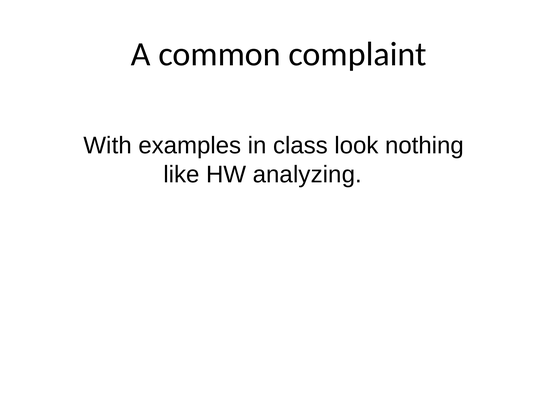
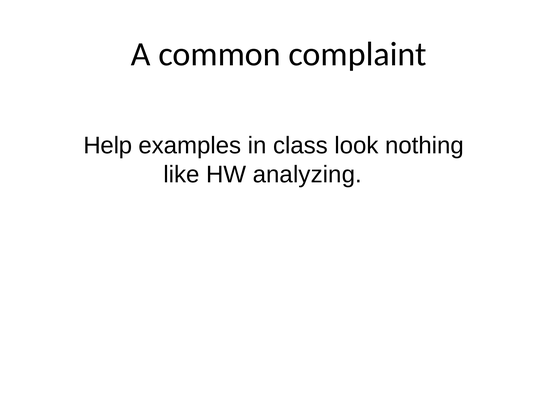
With: With -> Help
